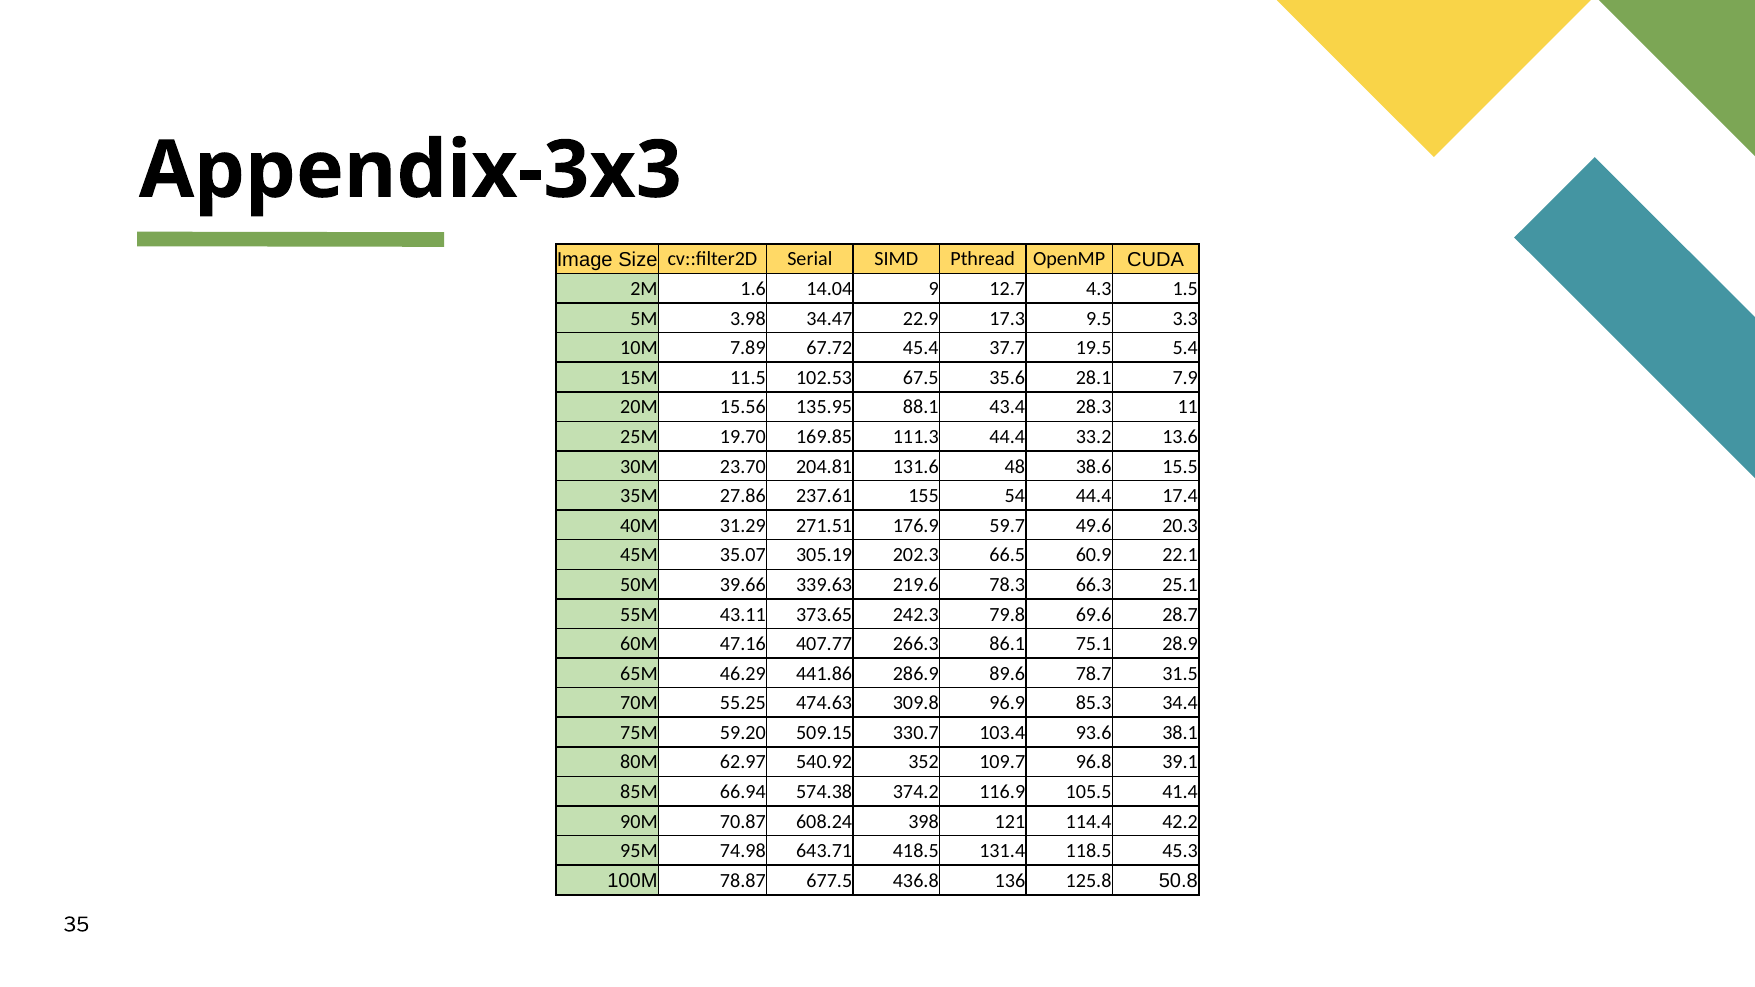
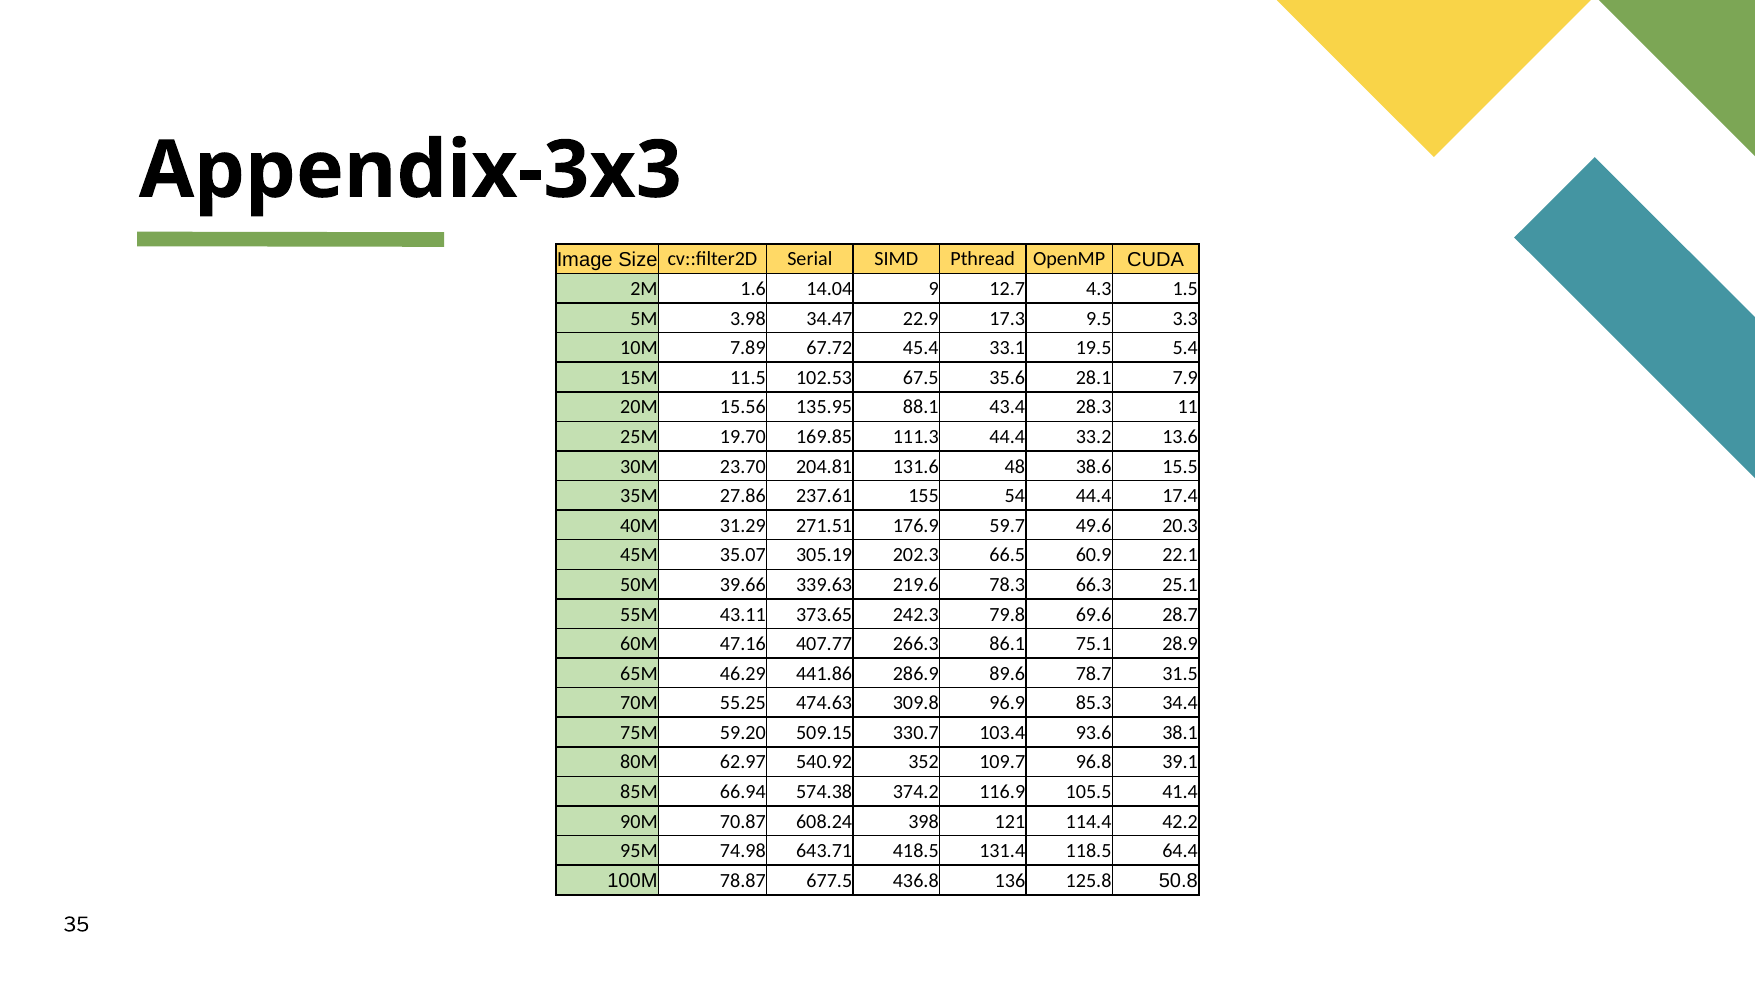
37.7: 37.7 -> 33.1
45.3: 45.3 -> 64.4
